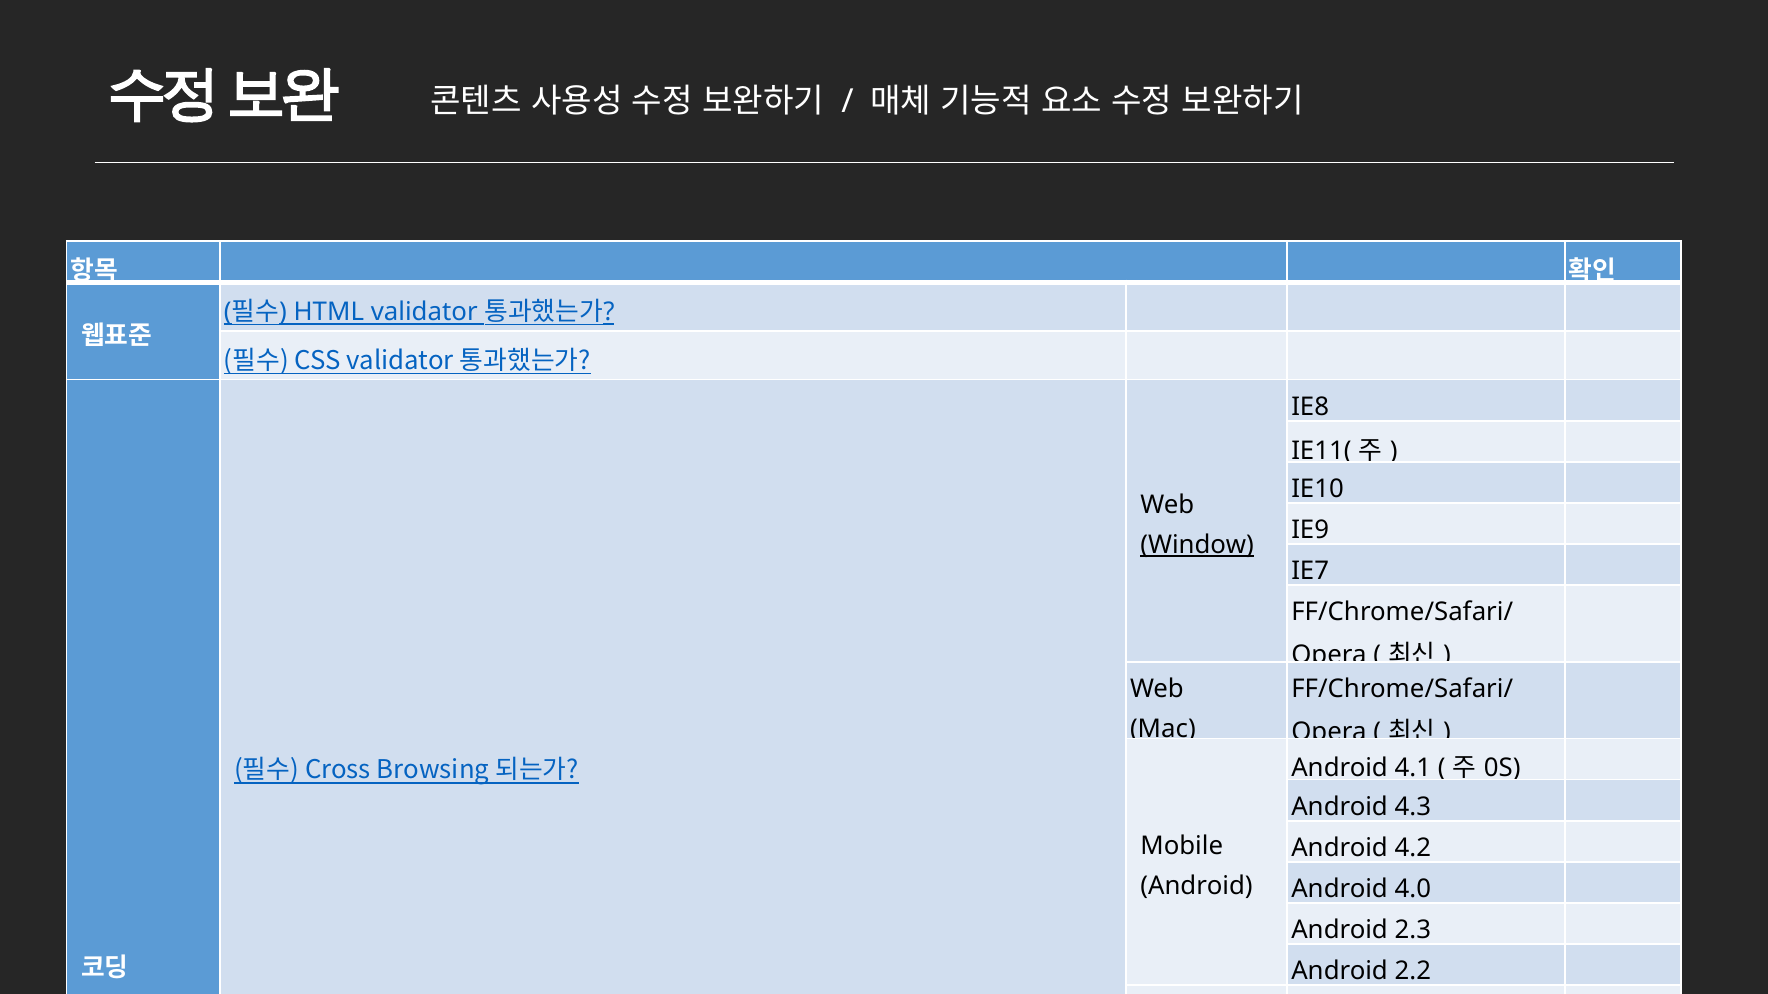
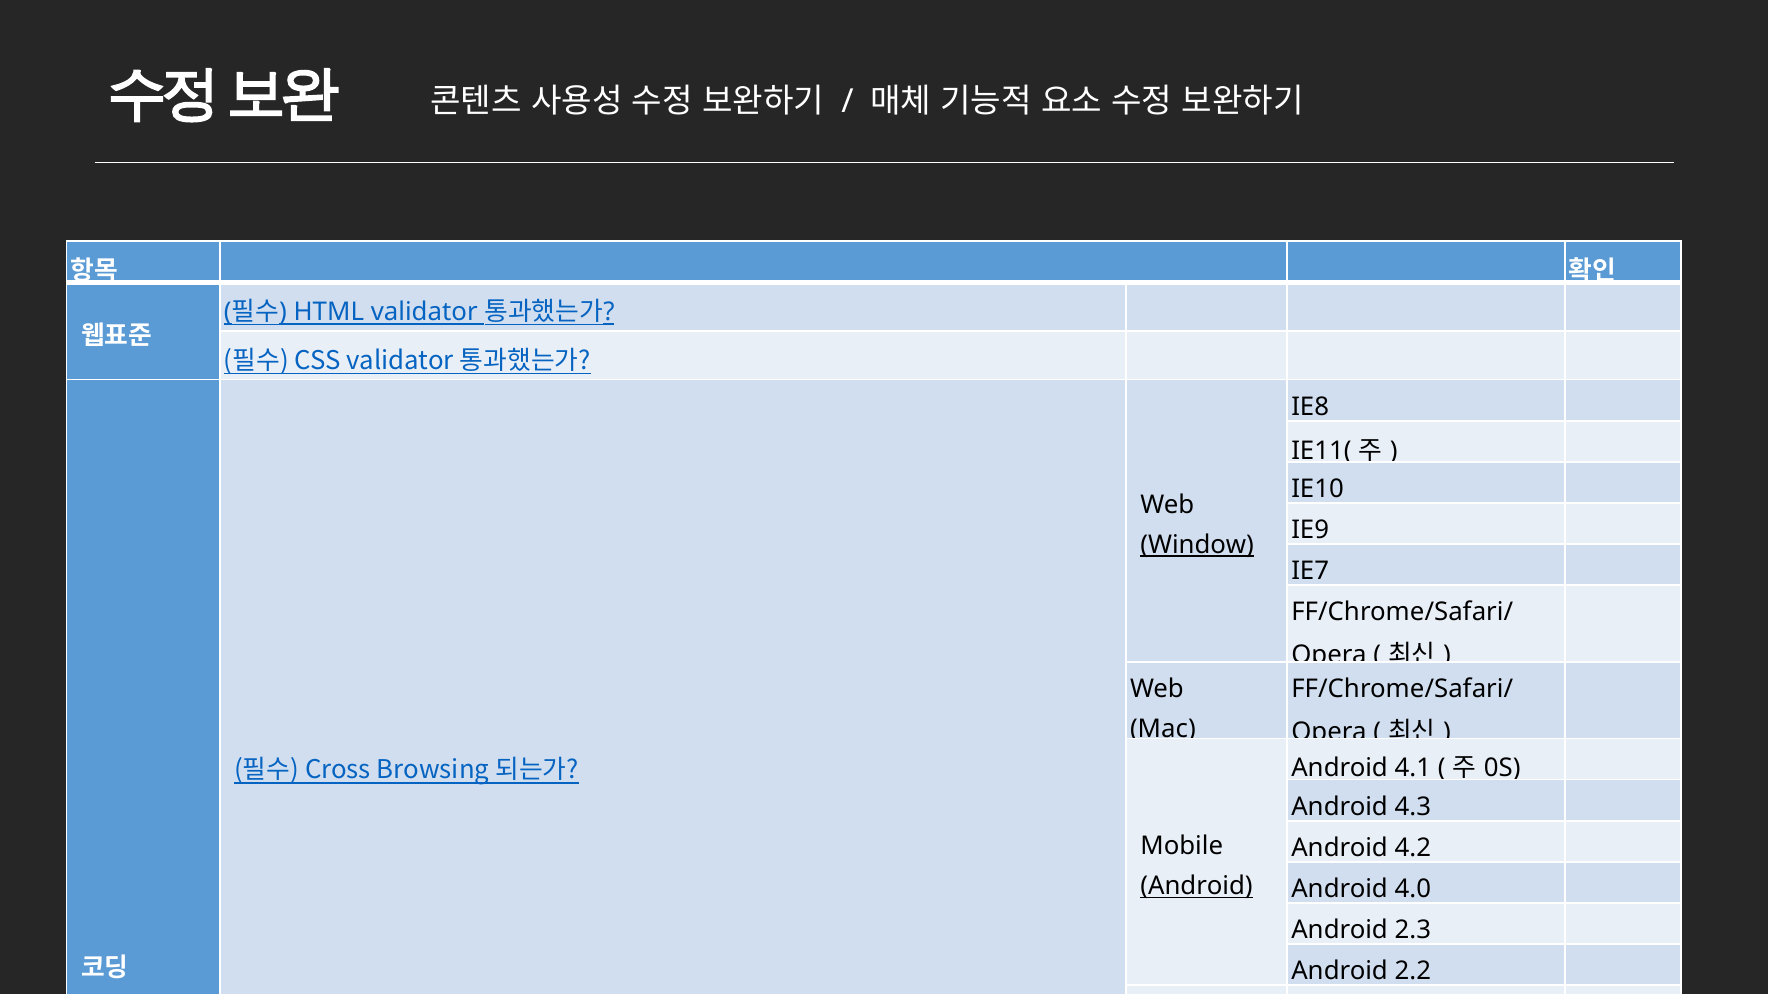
Android at (1197, 887) underline: none -> present
